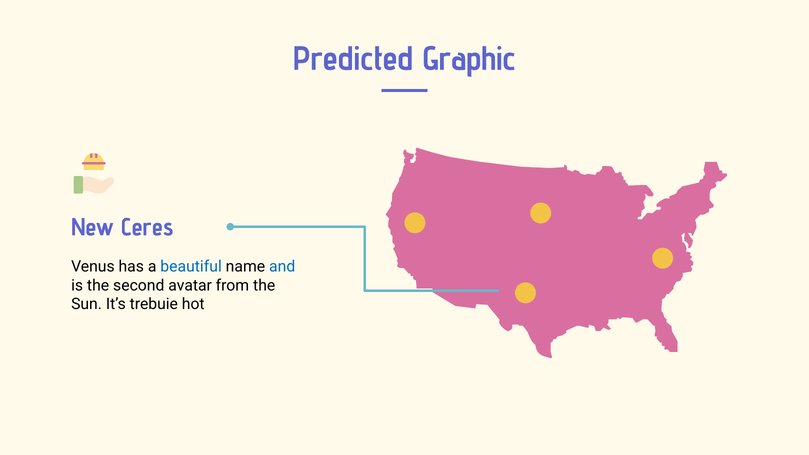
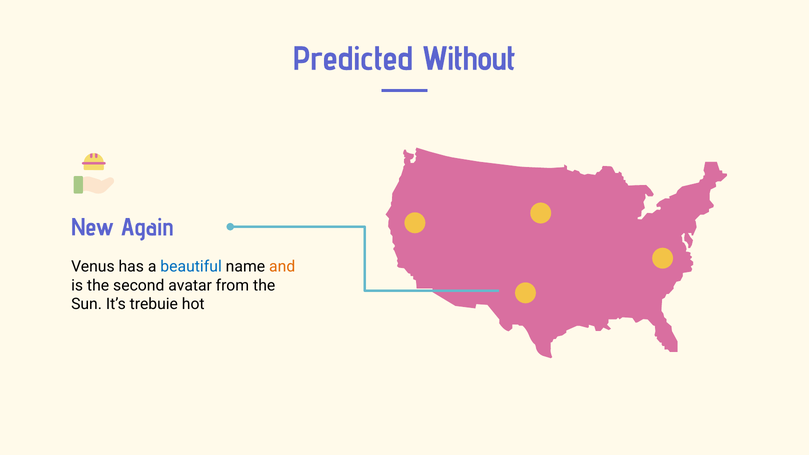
Graphic: Graphic -> Without
Ceres: Ceres -> Again
and colour: blue -> orange
